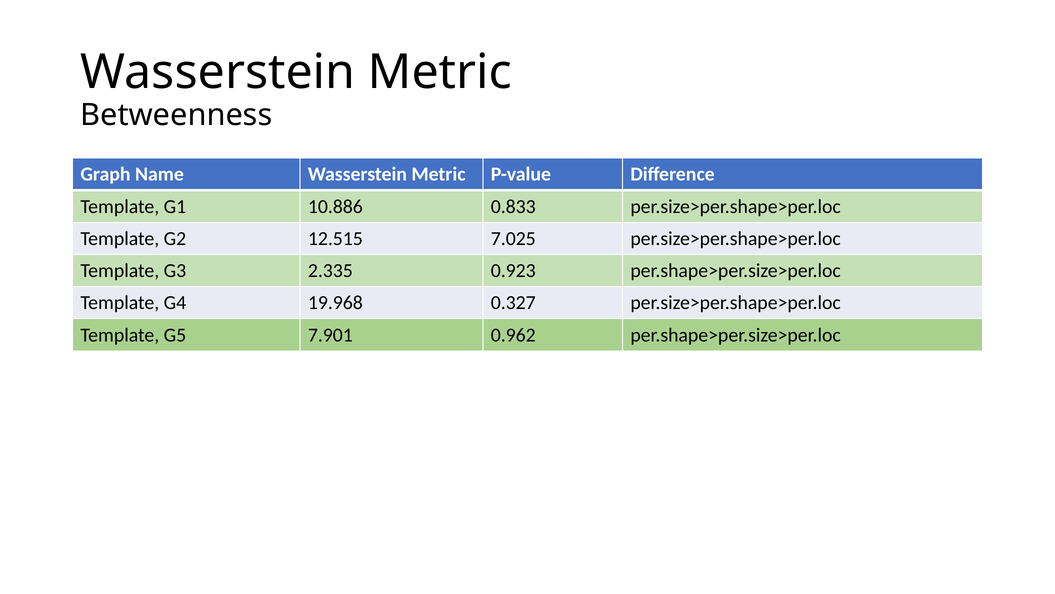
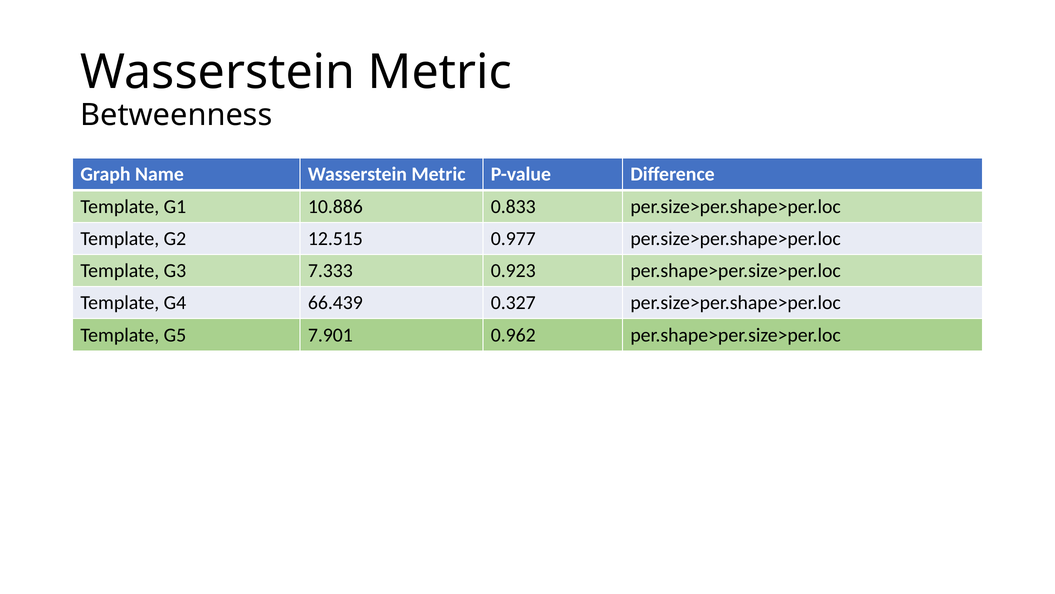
7.025: 7.025 -> 0.977
2.335: 2.335 -> 7.333
19.968: 19.968 -> 66.439
